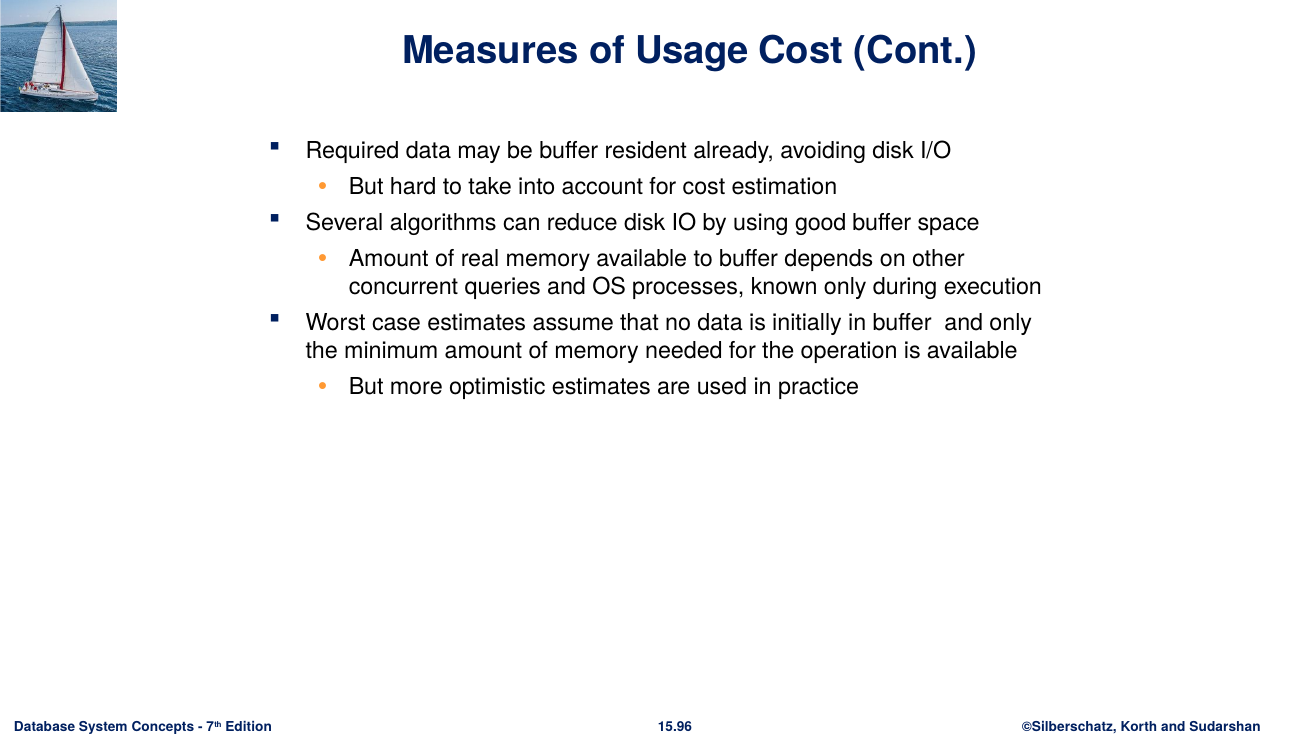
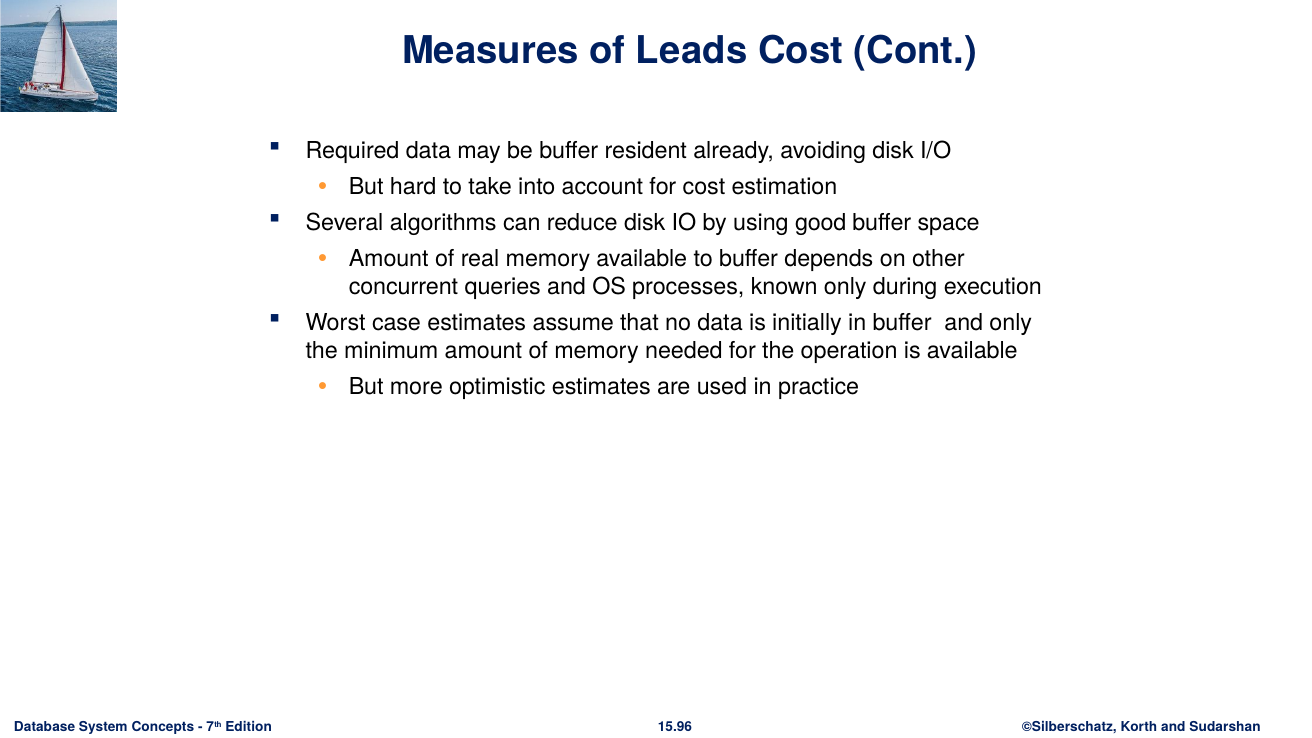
Usage: Usage -> Leads
